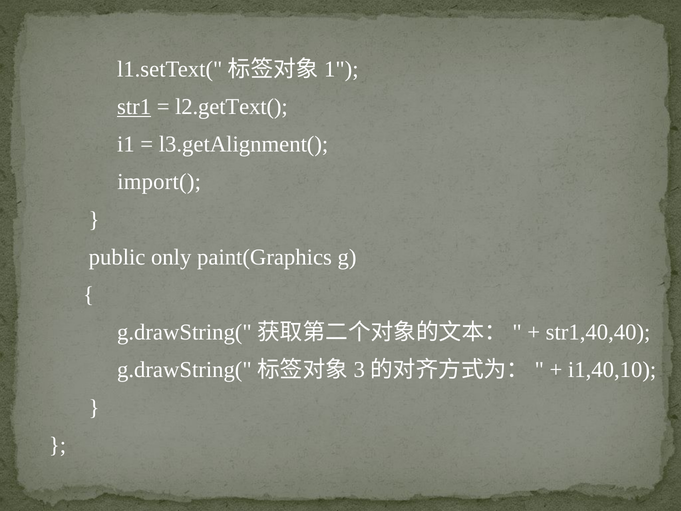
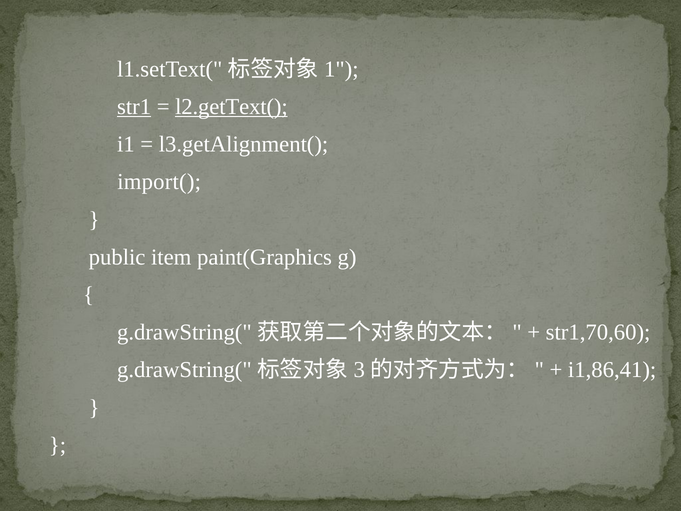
l2.getText( underline: none -> present
only: only -> item
str1,40,40: str1,40,40 -> str1,70,60
i1,40,10: i1,40,10 -> i1,86,41
